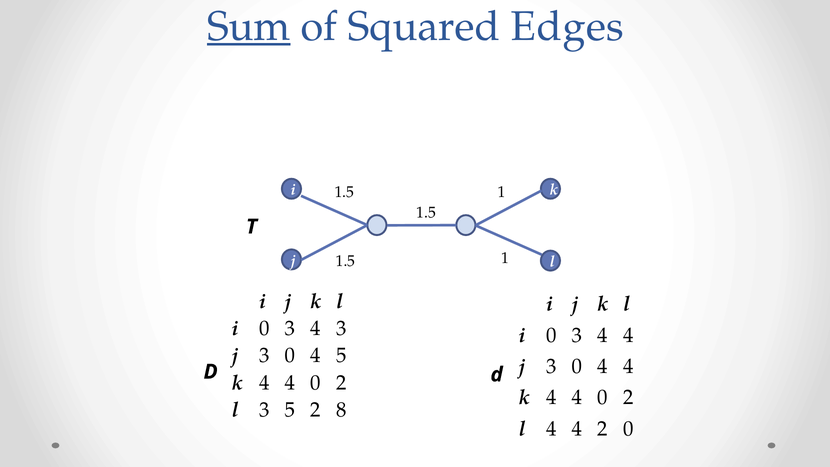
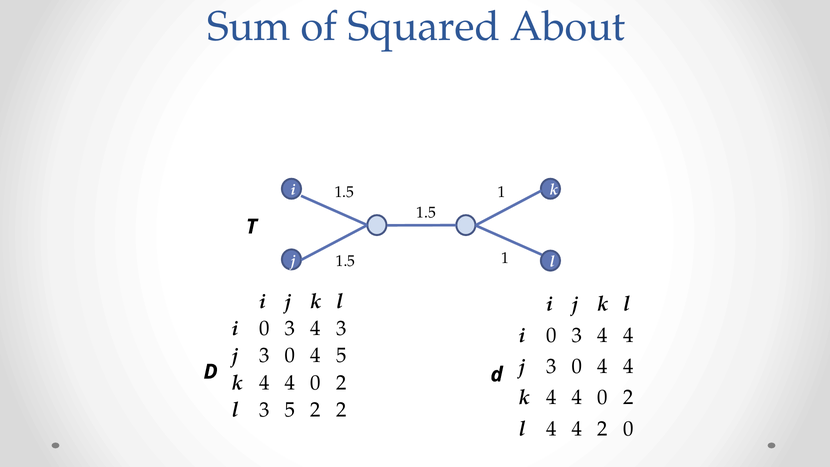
Sum underline: present -> none
Edges: Edges -> About
2 8: 8 -> 2
